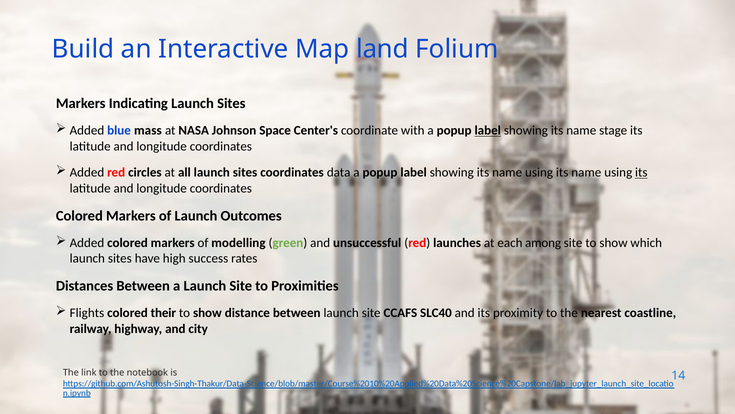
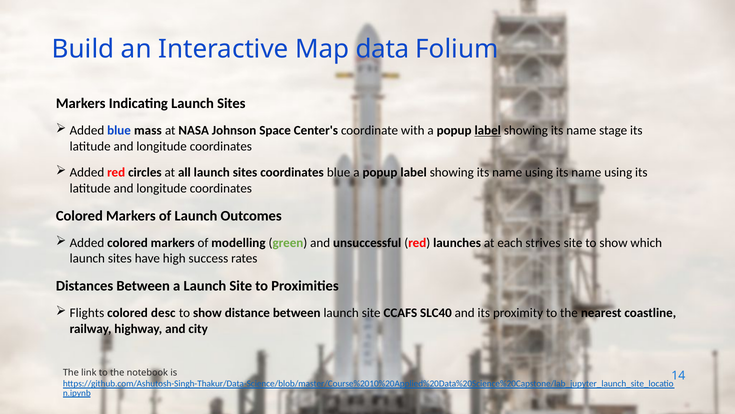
land: land -> data
coordinates data: data -> blue
its at (641, 172) underline: present -> none
among: among -> strives
their: their -> desc
